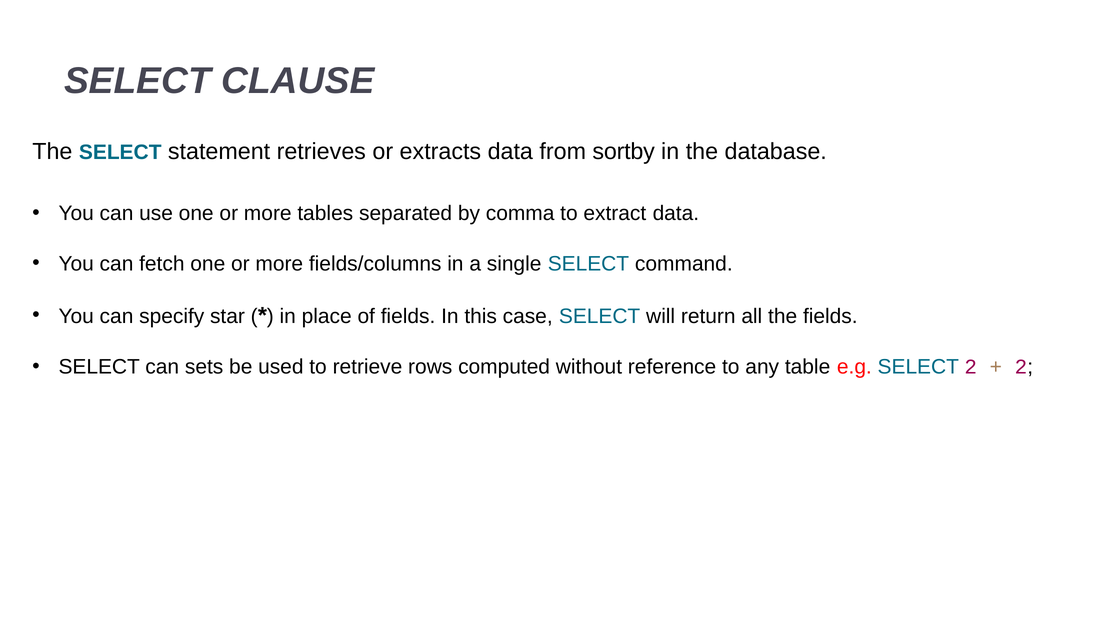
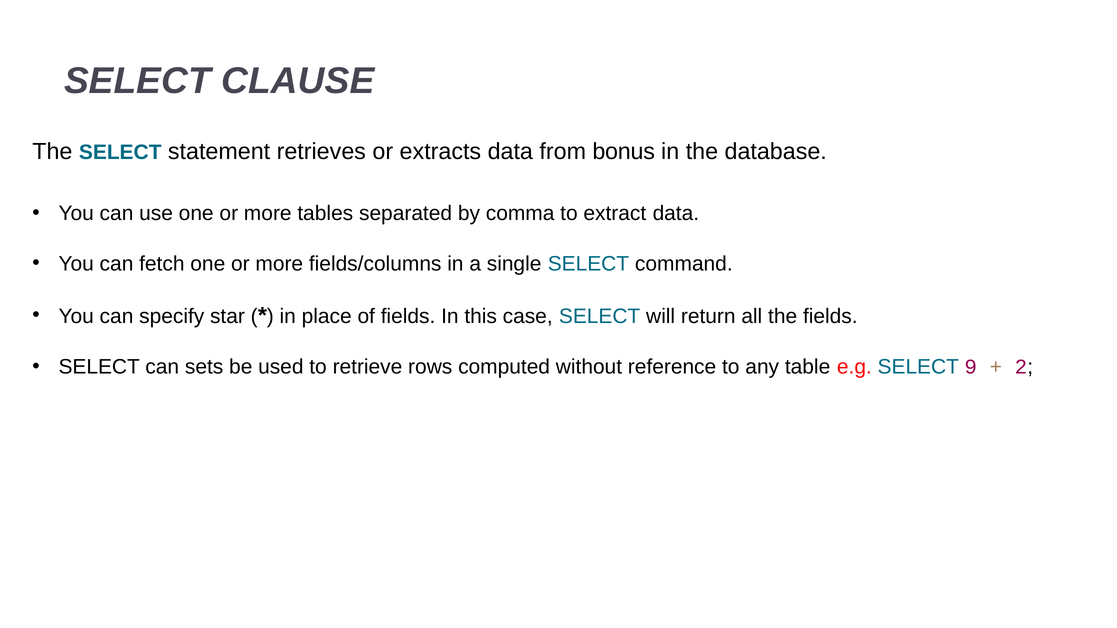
sortby: sortby -> bonus
SELECT 2: 2 -> 9
